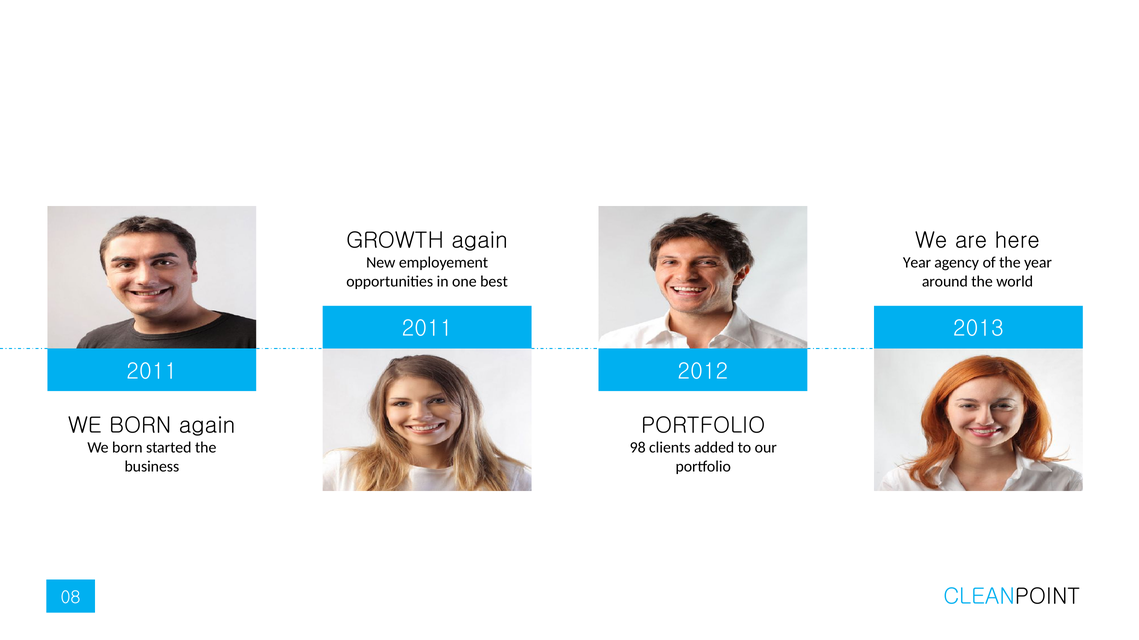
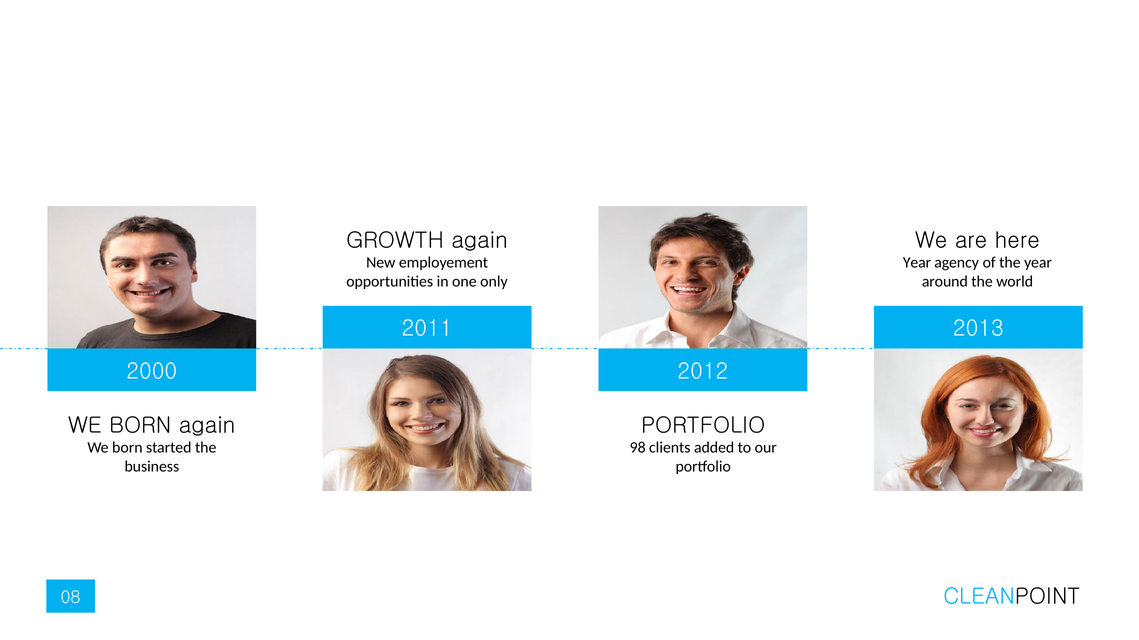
best: best -> only
2011 at (152, 372): 2011 -> 2000
